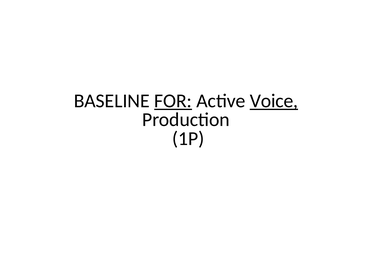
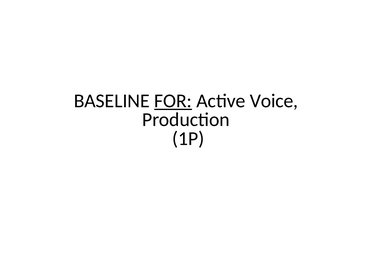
Voice underline: present -> none
